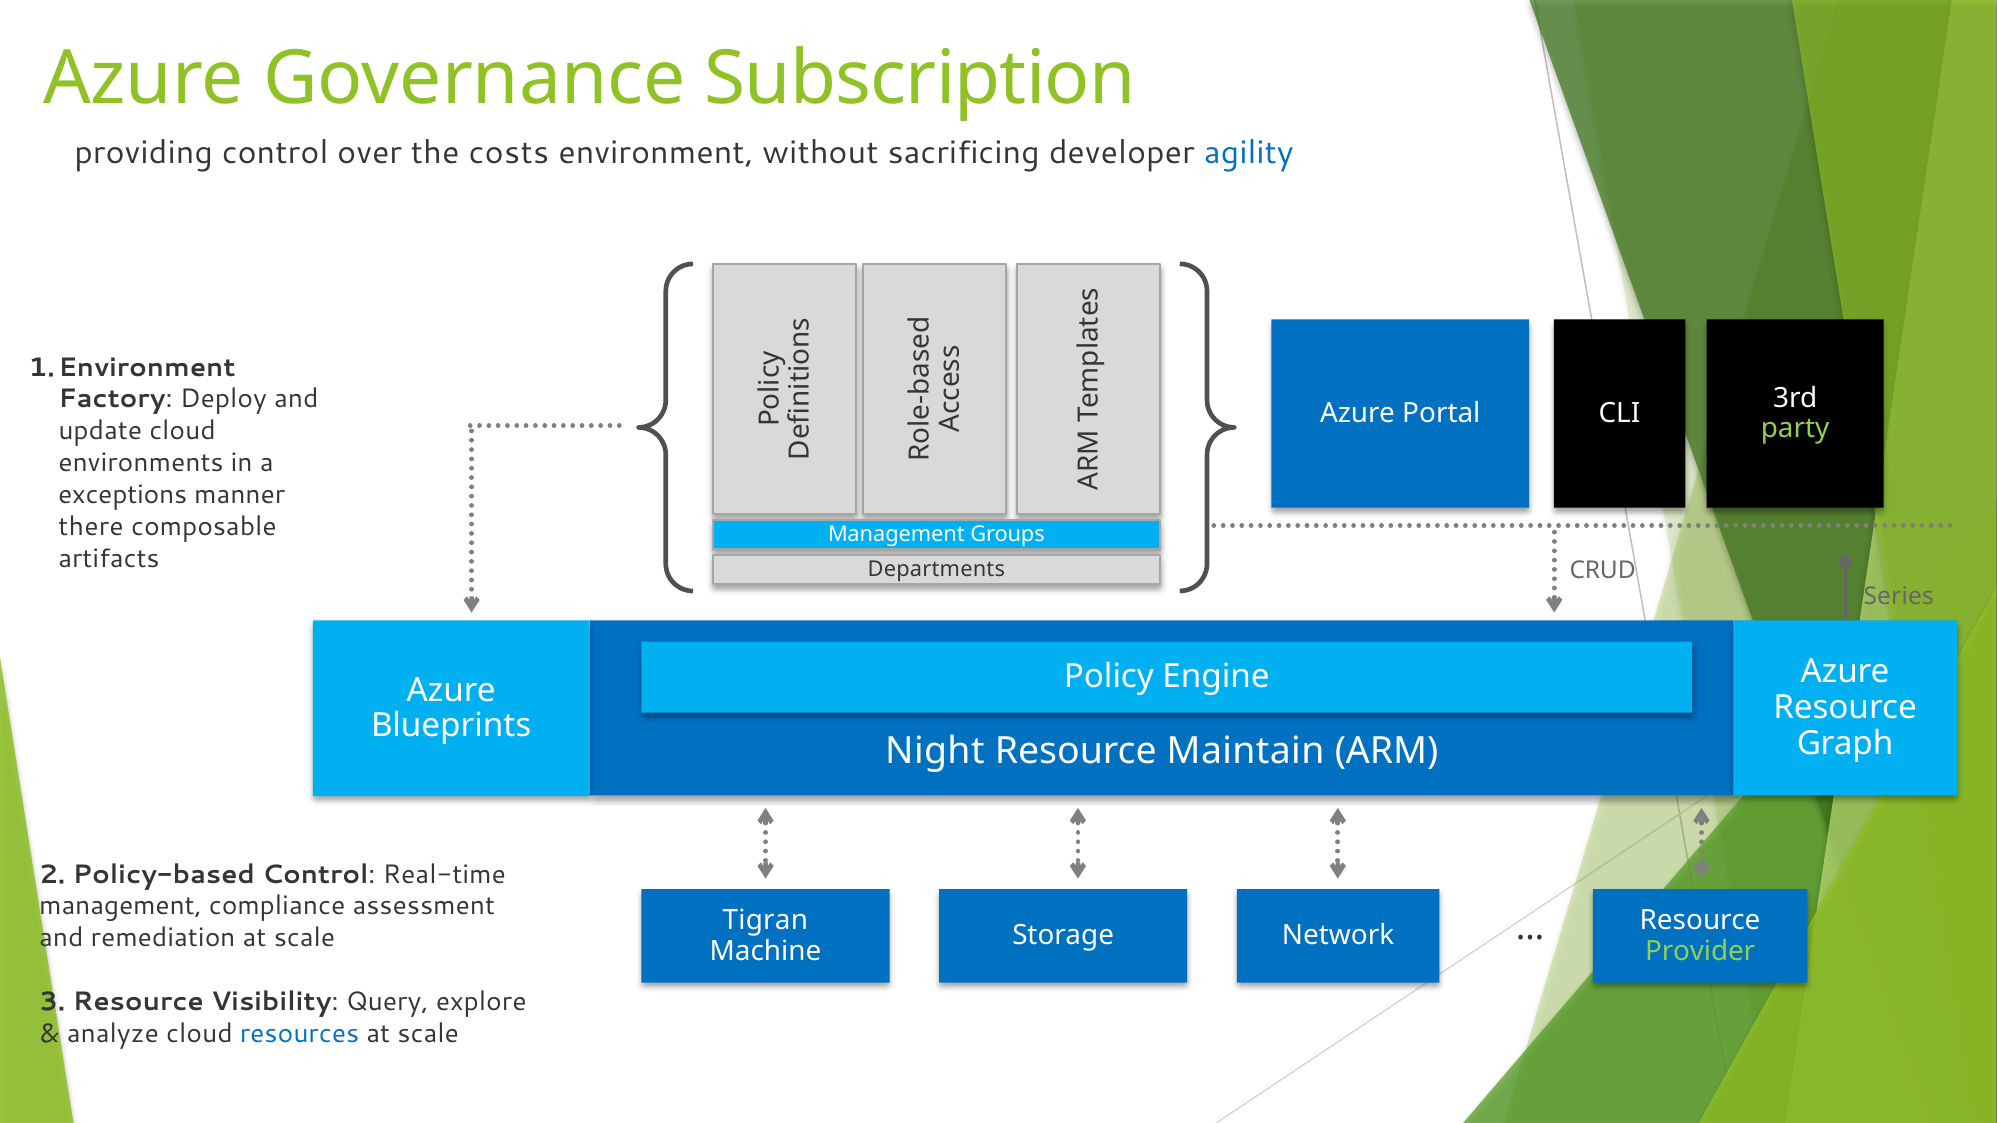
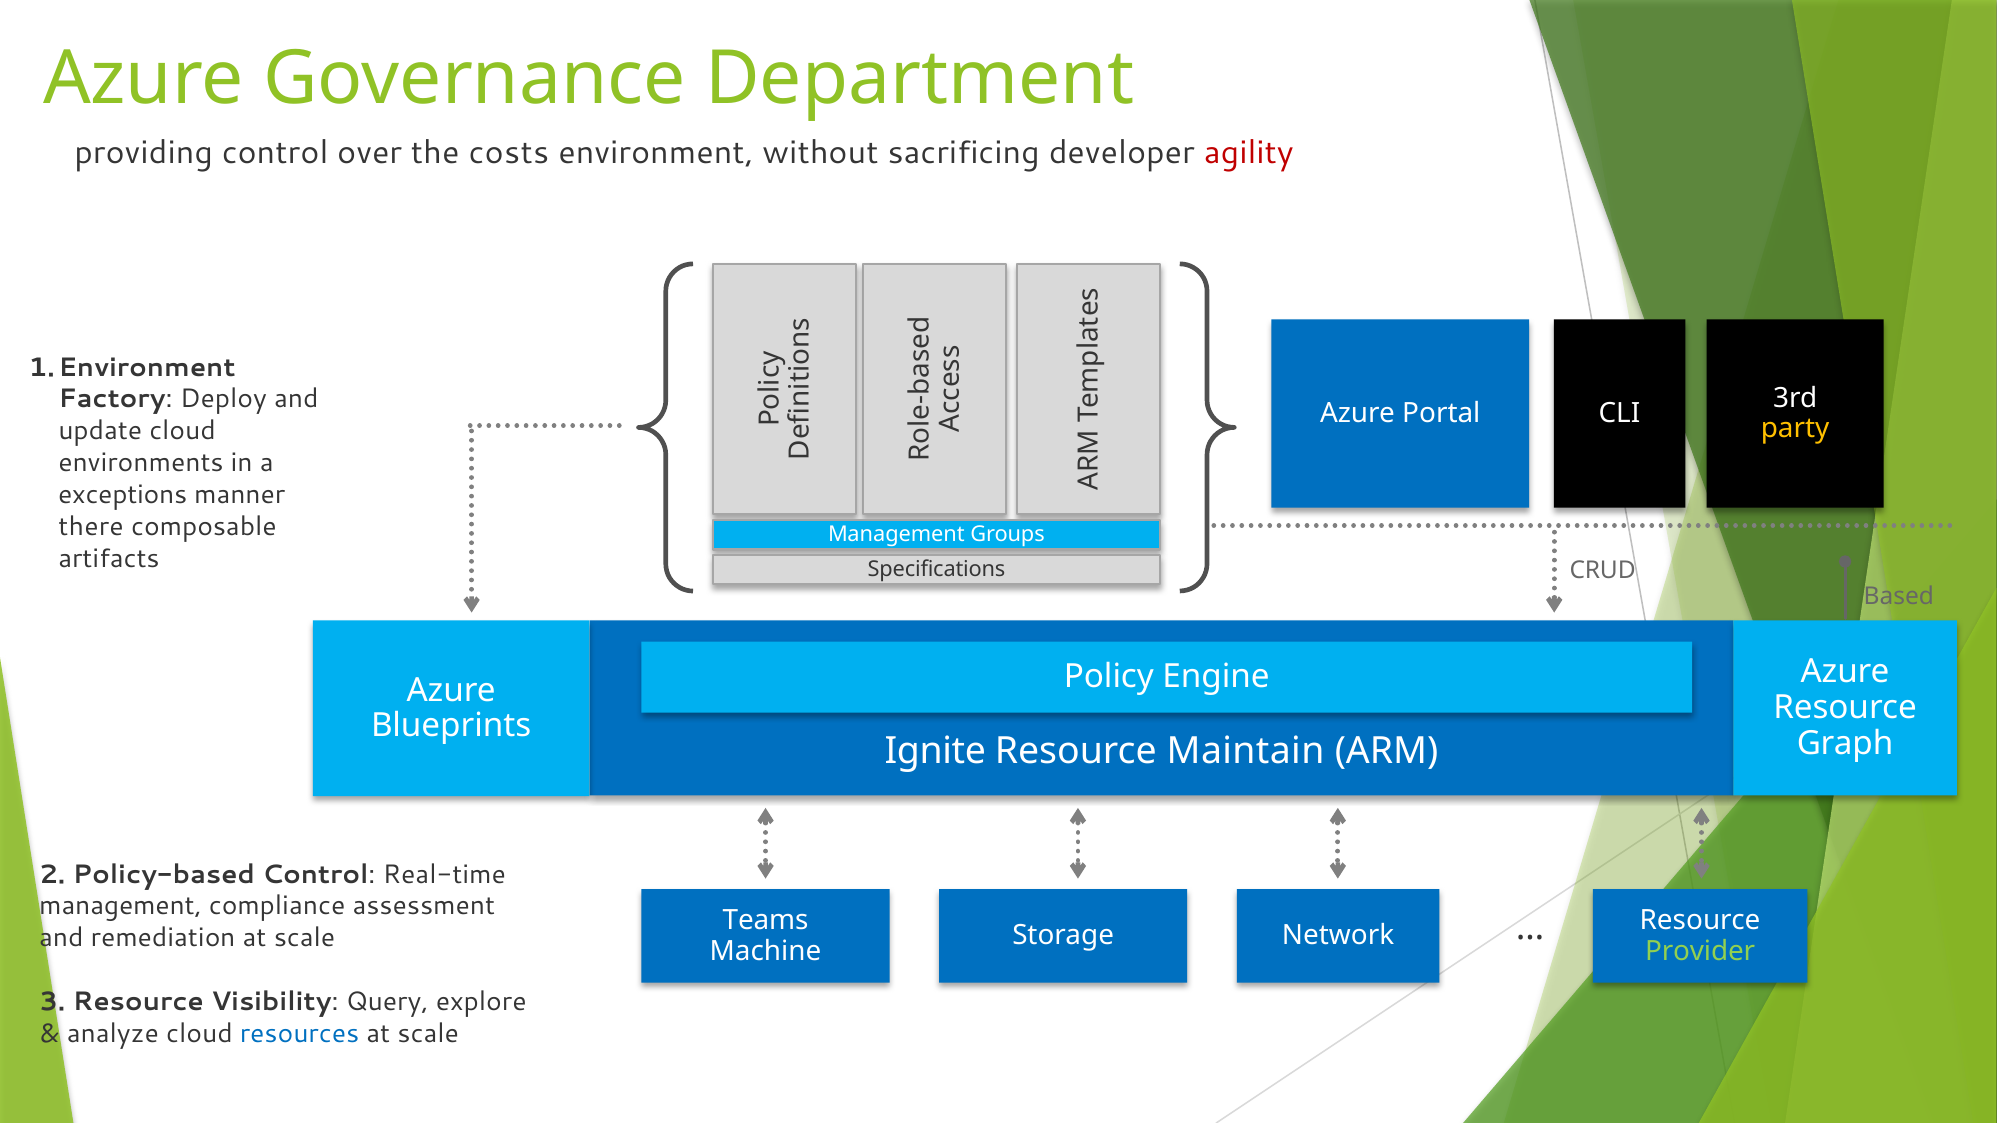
Subscription: Subscription -> Department
agility colour: blue -> red
party colour: light green -> yellow
Departments: Departments -> Specifications
Series: Series -> Based
Night: Night -> Ignite
Tigran: Tigran -> Teams
